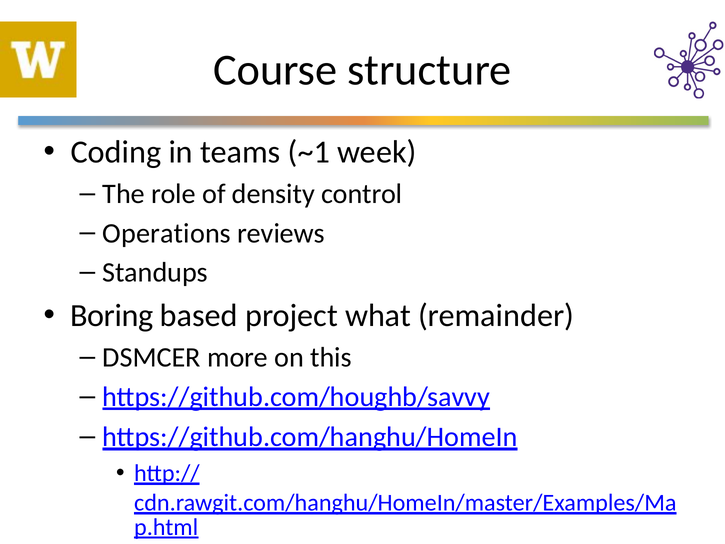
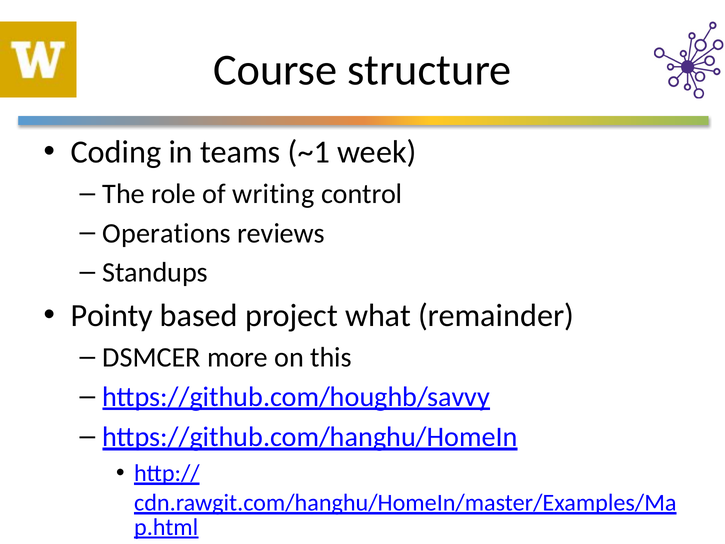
density: density -> writing
Boring: Boring -> Pointy
